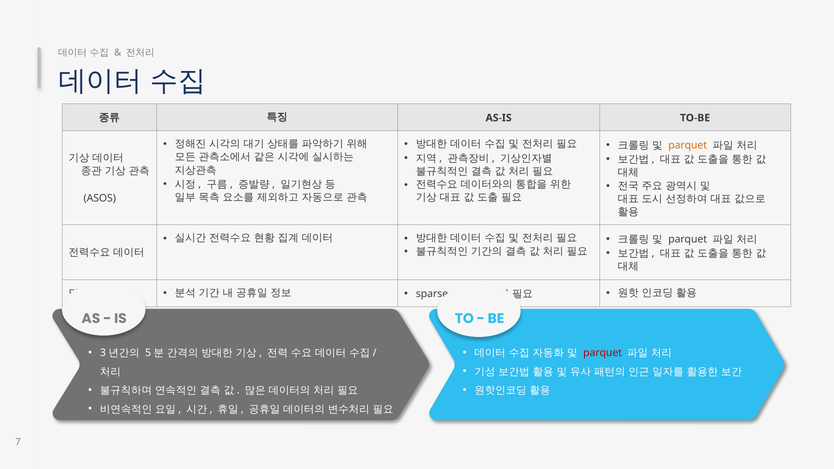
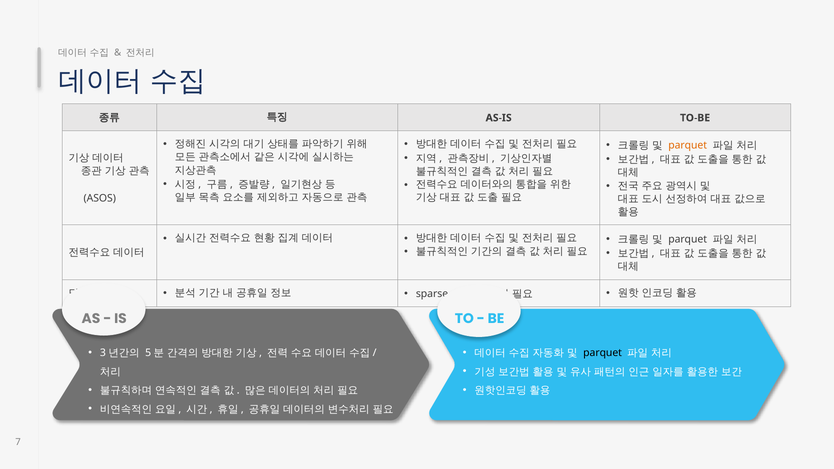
parquet at (603, 353) colour: red -> black
